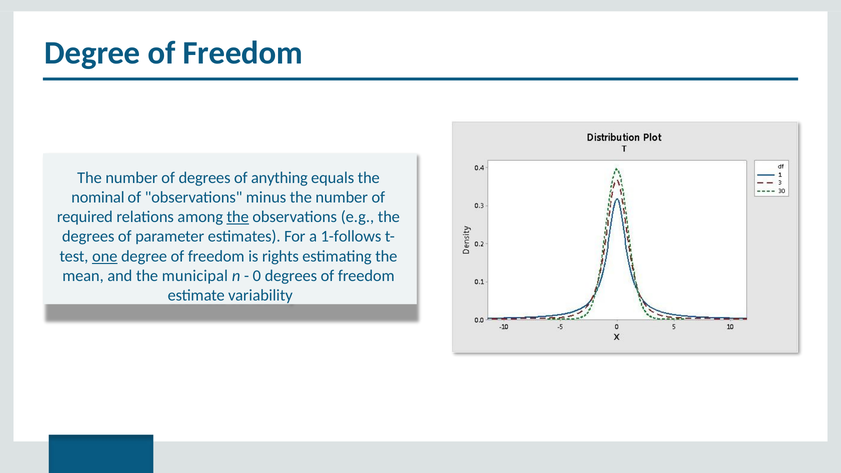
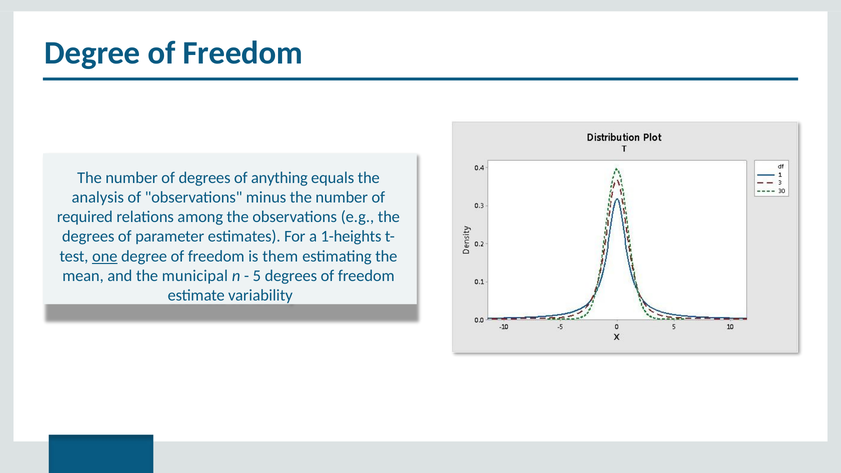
nominal: nominal -> analysis
the at (238, 217) underline: present -> none
1-follows: 1-follows -> 1-heights
rights: rights -> them
0: 0 -> 5
